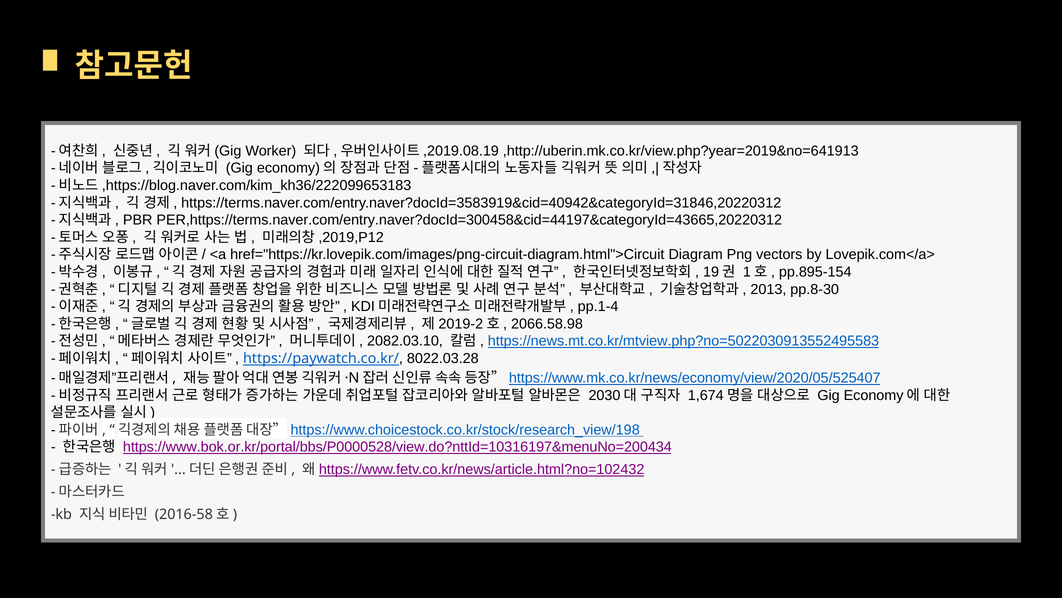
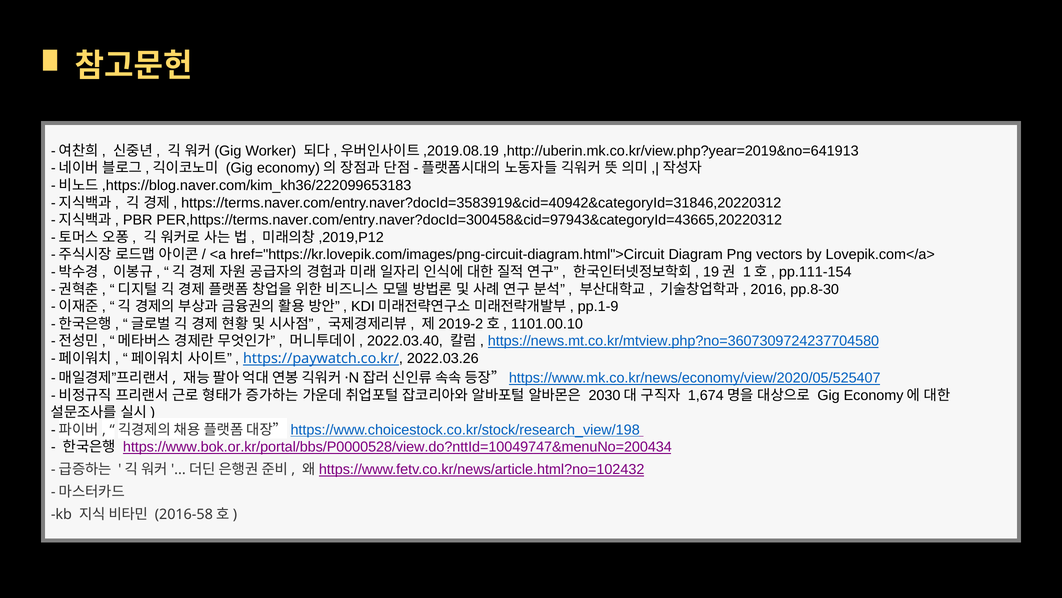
PER,https://terms.naver.com/entry.naver?docId=300458&cid=44197&categoryId=43665,20220312: PER,https://terms.naver.com/entry.naver?docId=300458&cid=44197&categoryId=43665,20220312 -> PER,https://terms.naver.com/entry.naver?docId=300458&cid=97943&categoryId=43665,20220312
pp.895-154: pp.895-154 -> pp.111-154
2013: 2013 -> 2016
pp.1-4: pp.1-4 -> pp.1-9
2066.58.98: 2066.58.98 -> 1101.00.10
2082.03.10: 2082.03.10 -> 2022.03.40
https://news.mt.co.kr/mtview.php?no=5022030913552495583: https://news.mt.co.kr/mtview.php?no=5022030913552495583 -> https://news.mt.co.kr/mtview.php?no=3607309724237704580
8022.03.28: 8022.03.28 -> 2022.03.26
https://www.bok.or.kr/portal/bbs/P0000528/view.do?nttId=10316197&menuNo=200434: https://www.bok.or.kr/portal/bbs/P0000528/view.do?nttId=10316197&menuNo=200434 -> https://www.bok.or.kr/portal/bbs/P0000528/view.do?nttId=10049747&menuNo=200434
